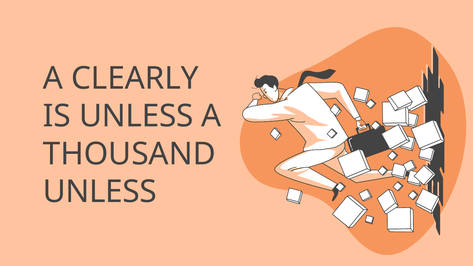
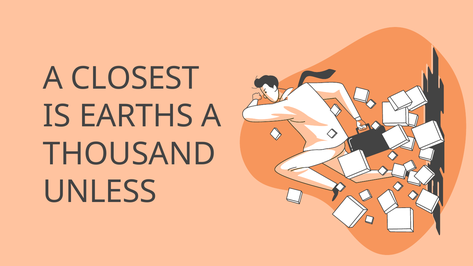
CLEARLY: CLEARLY -> CLOSEST
IS UNLESS: UNLESS -> EARTHS
